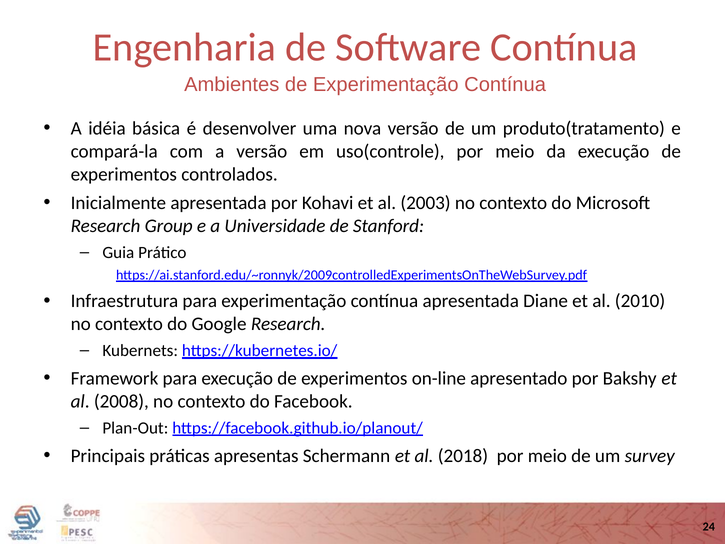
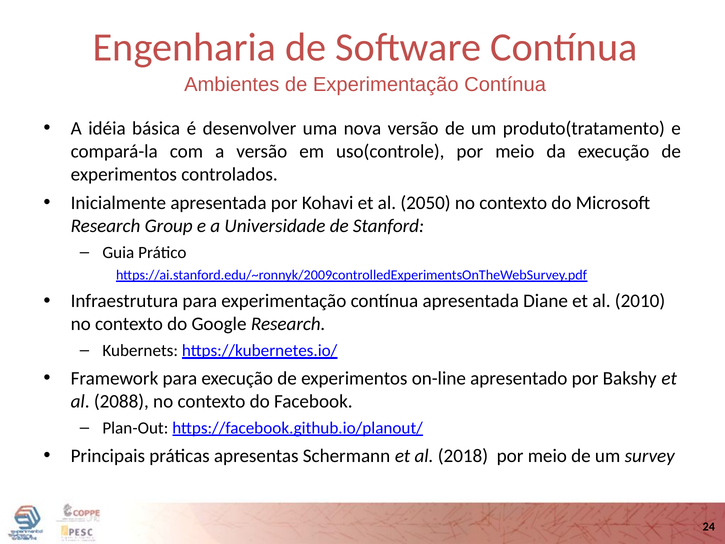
2003: 2003 -> 2050
2008: 2008 -> 2088
